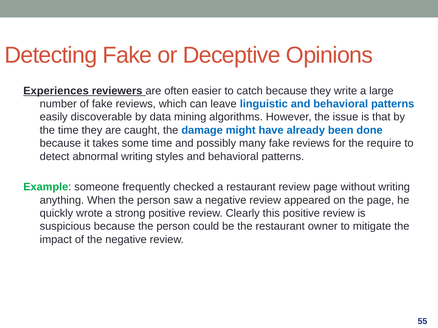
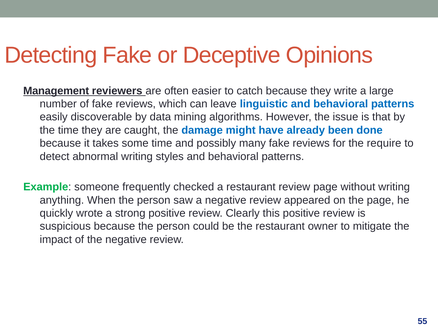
Experiences: Experiences -> Management
